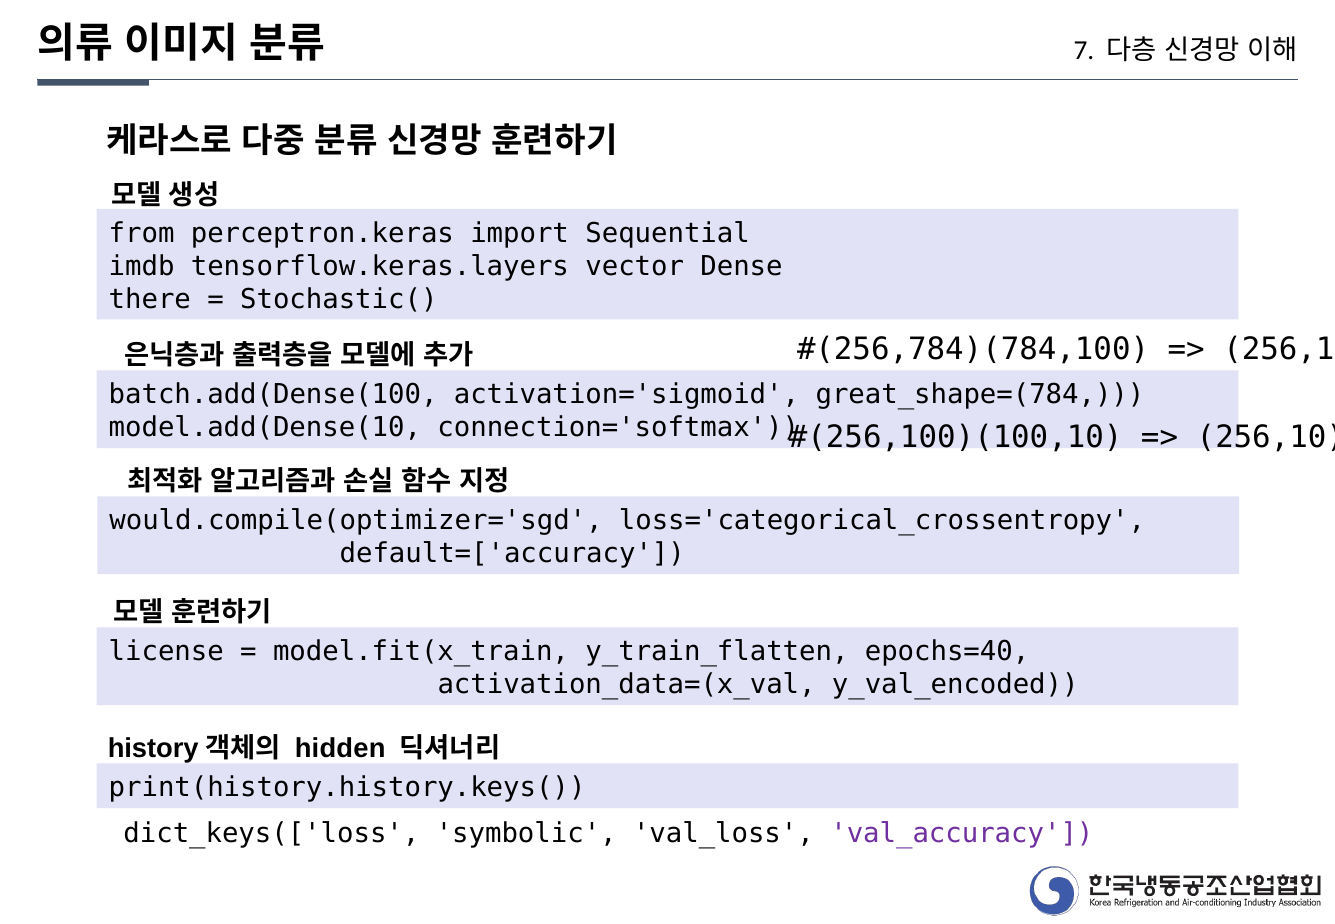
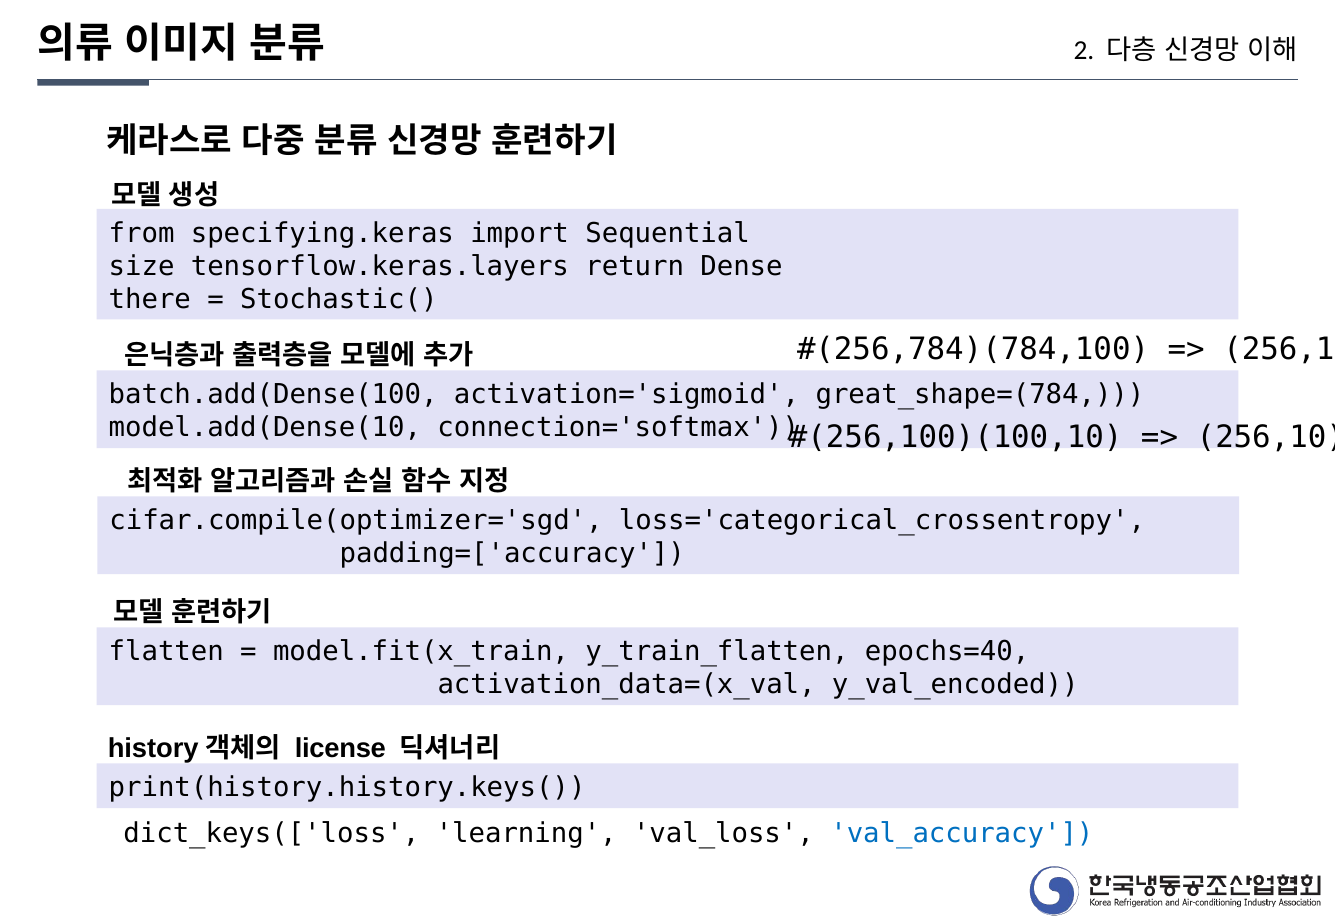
7: 7 -> 2
perceptron.keras: perceptron.keras -> specifying.keras
imdb: imdb -> size
vector: vector -> return
would.compile(optimizer='sgd: would.compile(optimizer='sgd -> cifar.compile(optimizer='sgd
default=['accuracy: default=['accuracy -> padding=['accuracy
license: license -> flatten
hidden: hidden -> license
symbolic: symbolic -> learning
val_accuracy colour: purple -> blue
